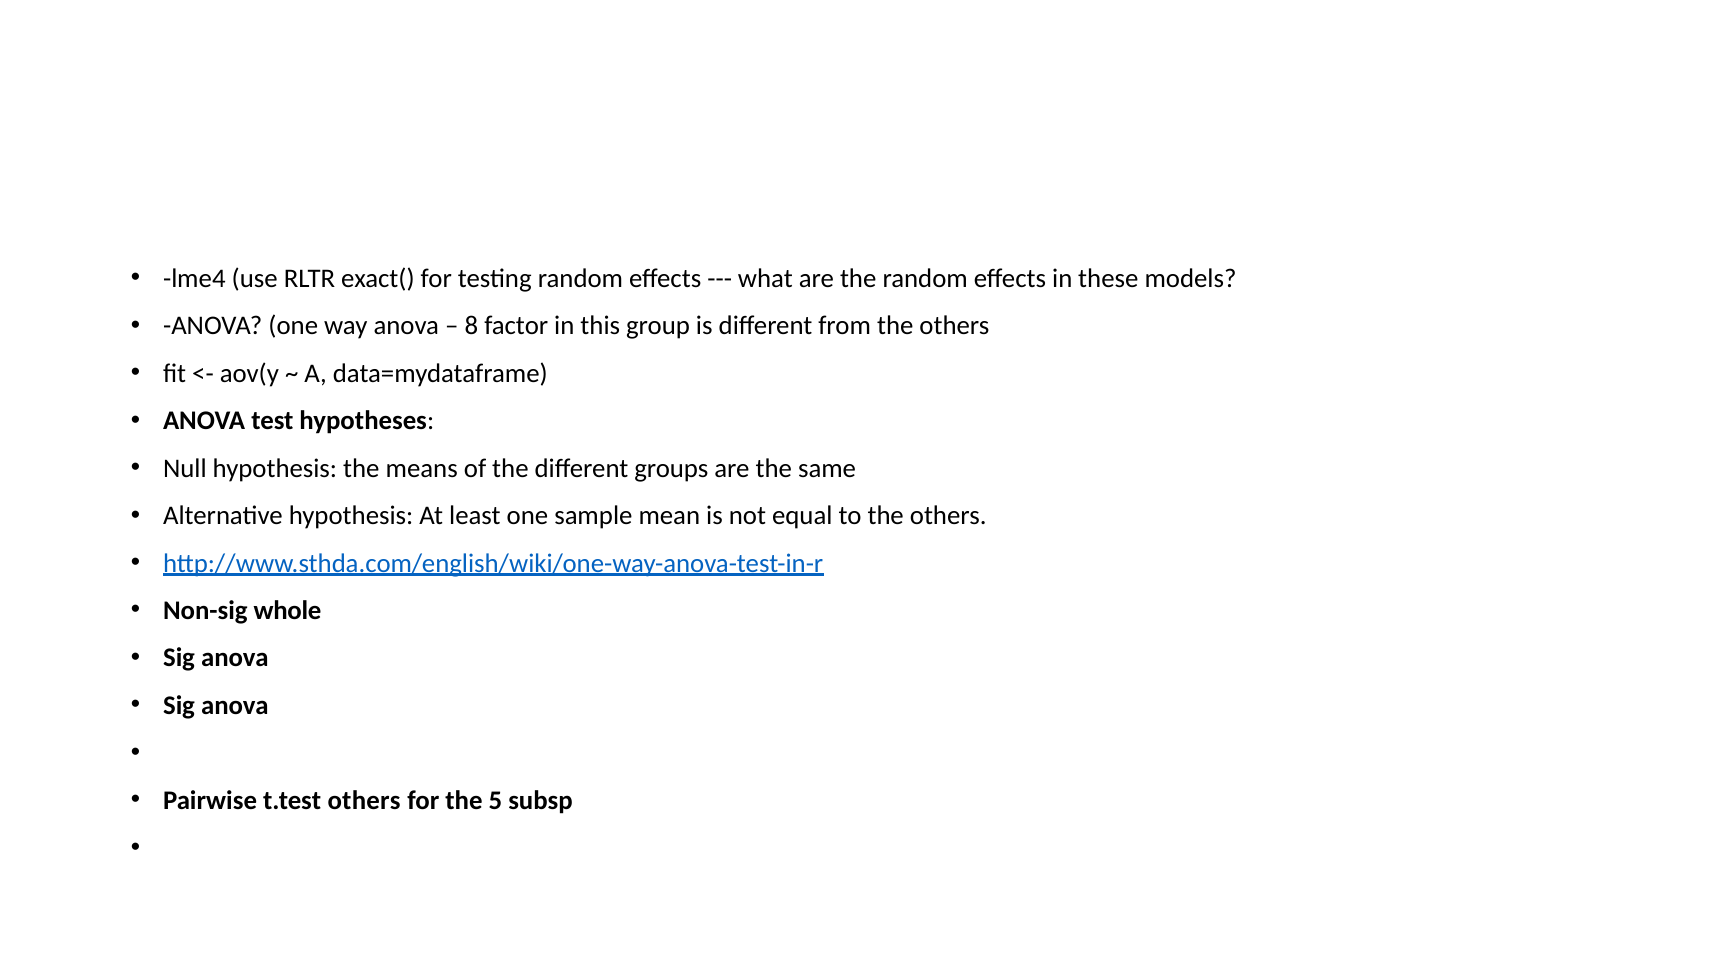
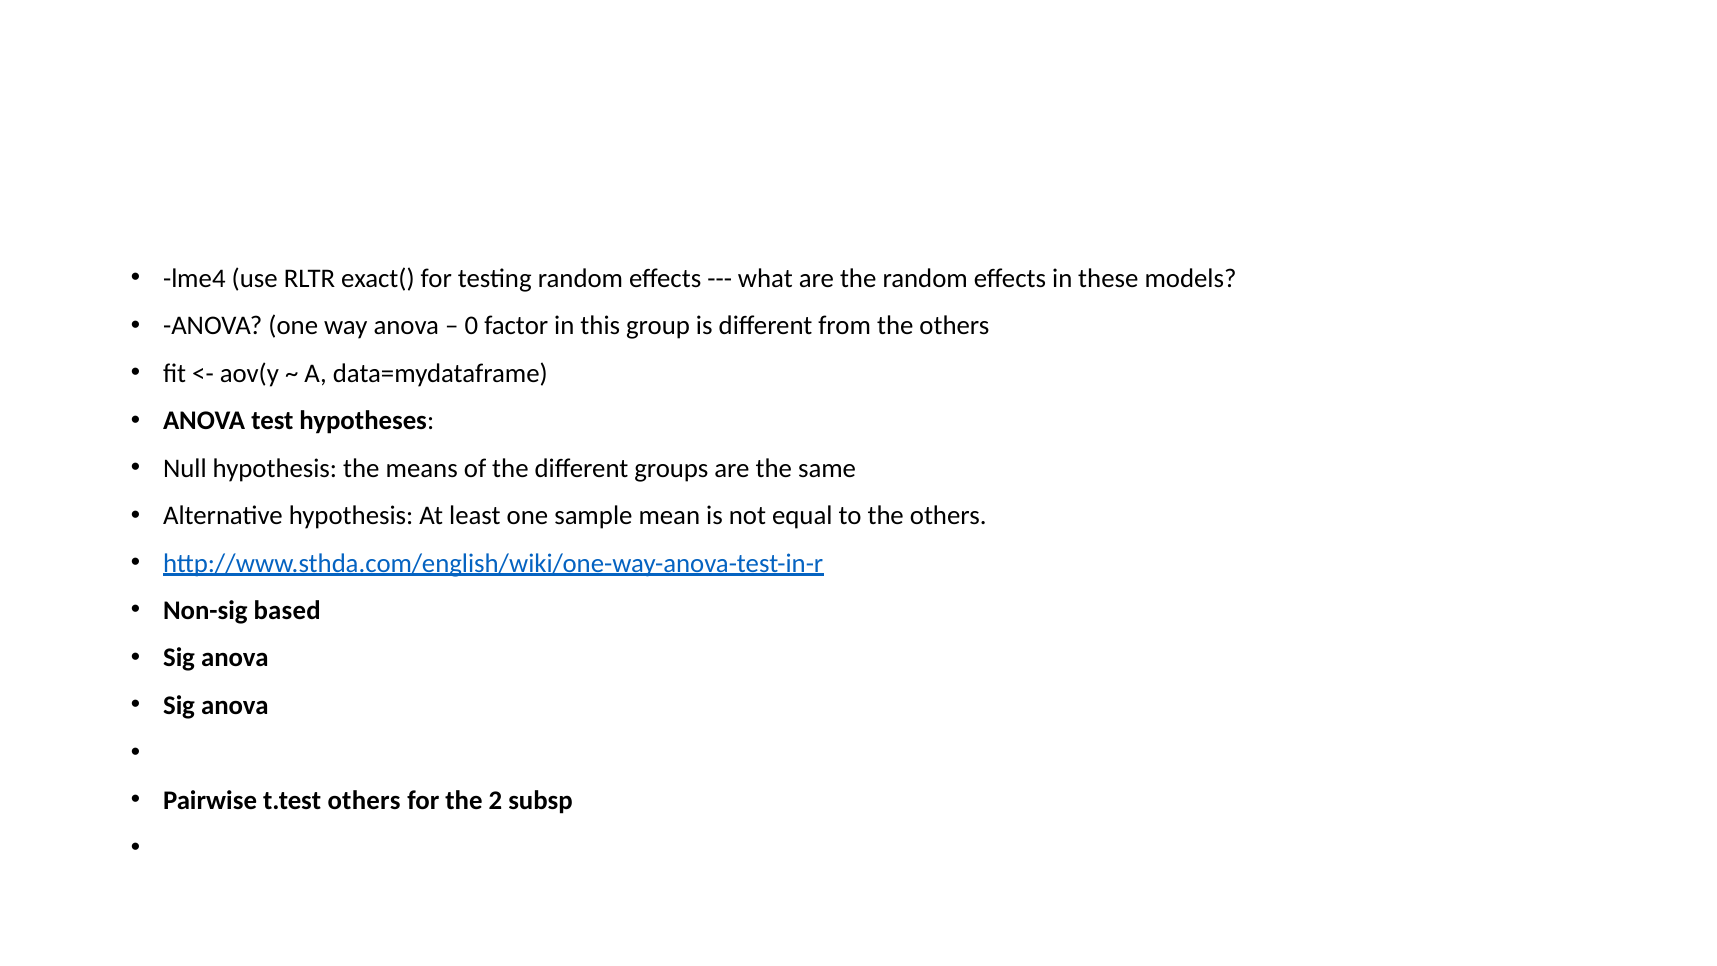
8: 8 -> 0
whole: whole -> based
5: 5 -> 2
